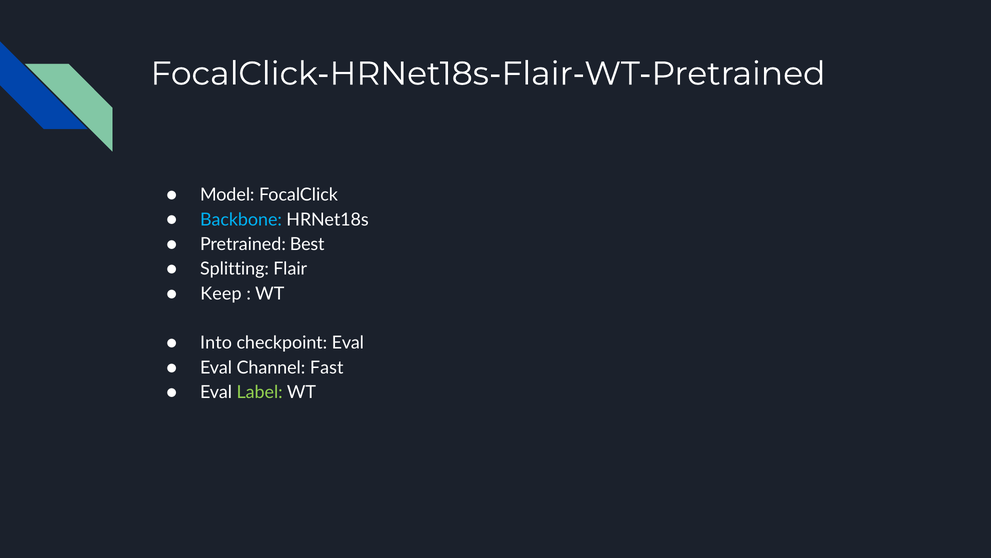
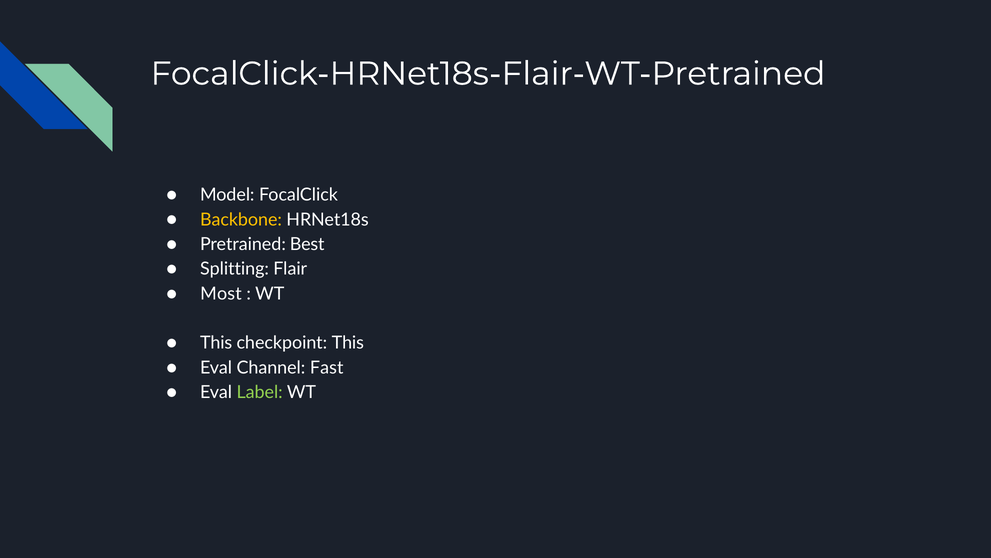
Backbone colour: light blue -> yellow
Keep: Keep -> Most
Into at (216, 343): Into -> This
checkpoint Eval: Eval -> This
